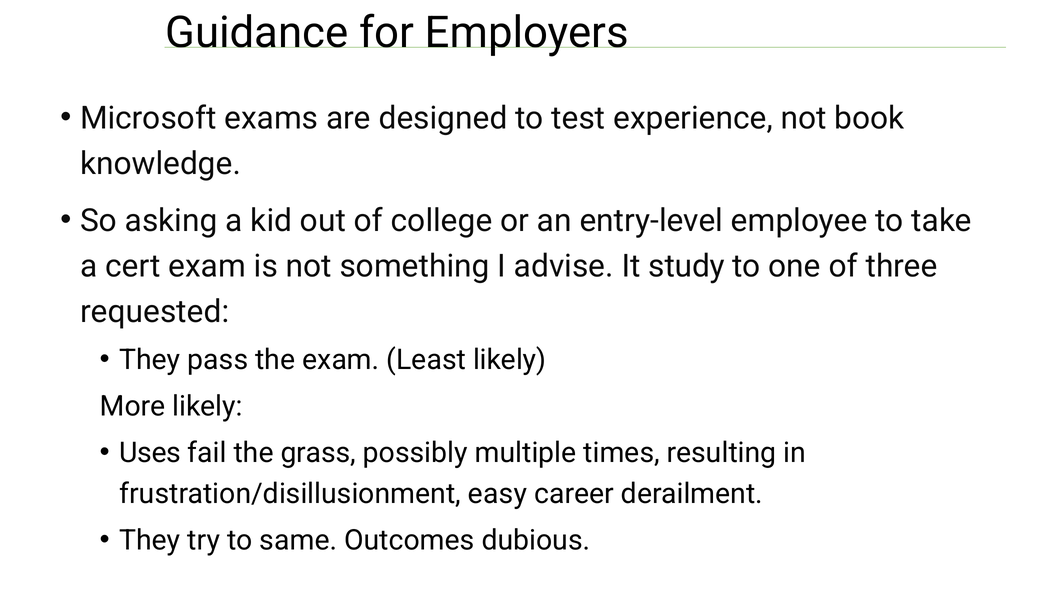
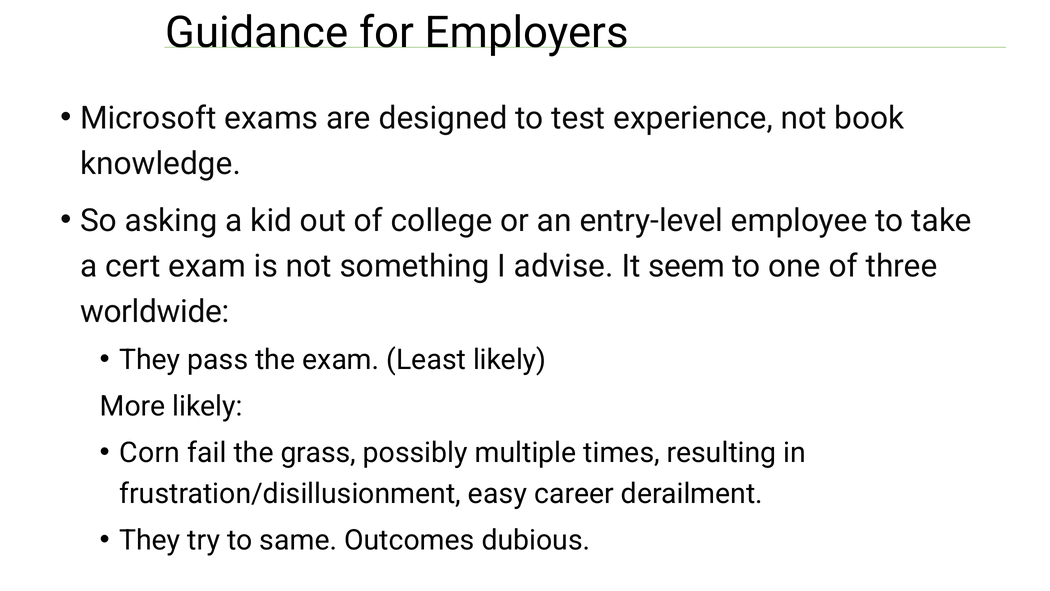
study: study -> seem
requested: requested -> worldwide
Uses: Uses -> Corn
